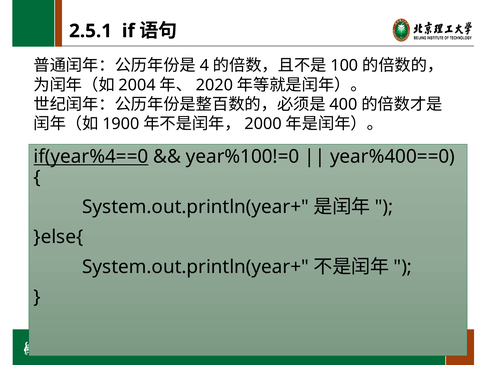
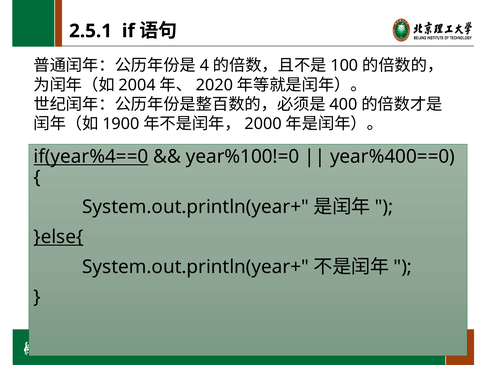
}else{ underline: none -> present
